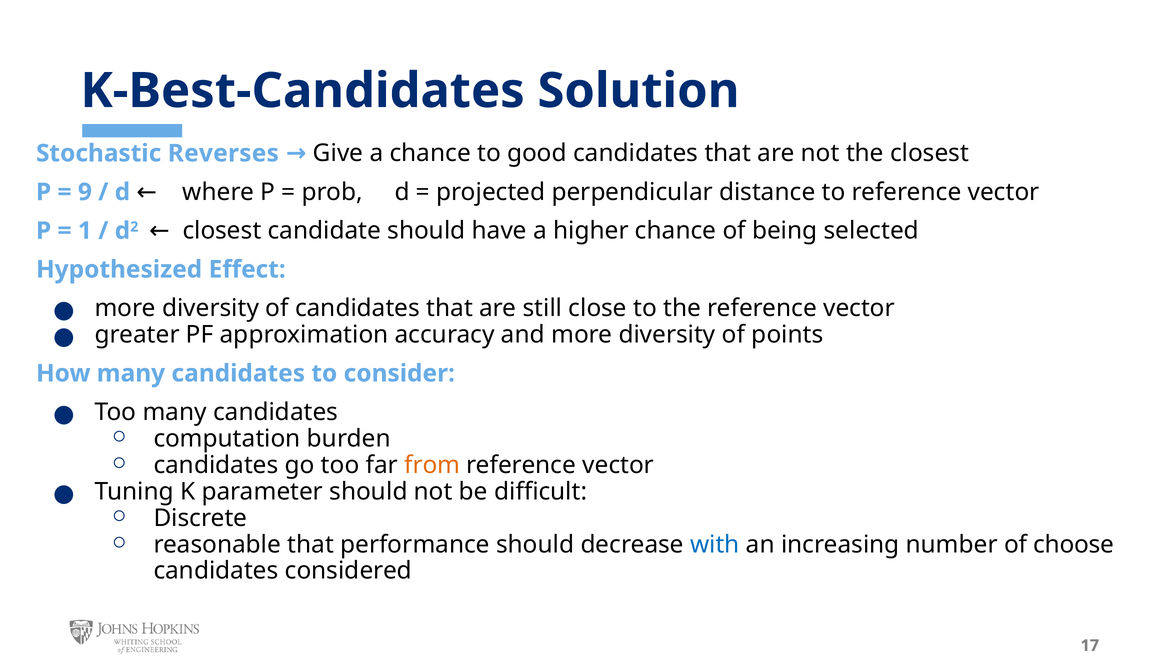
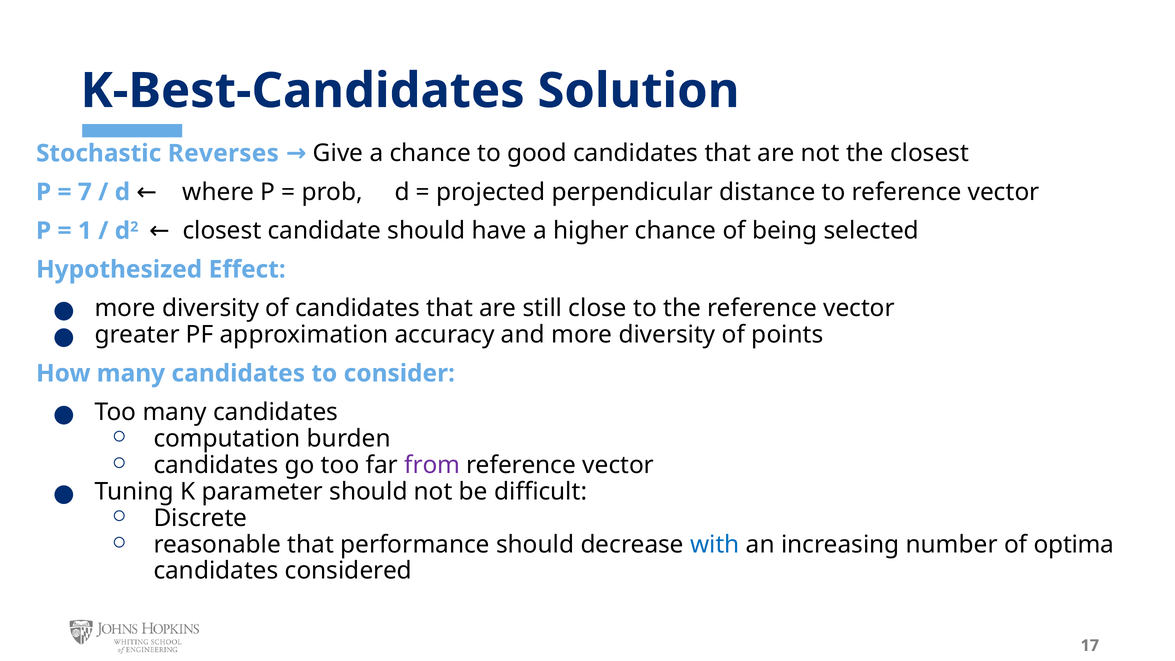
9: 9 -> 7
from colour: orange -> purple
choose: choose -> optima
